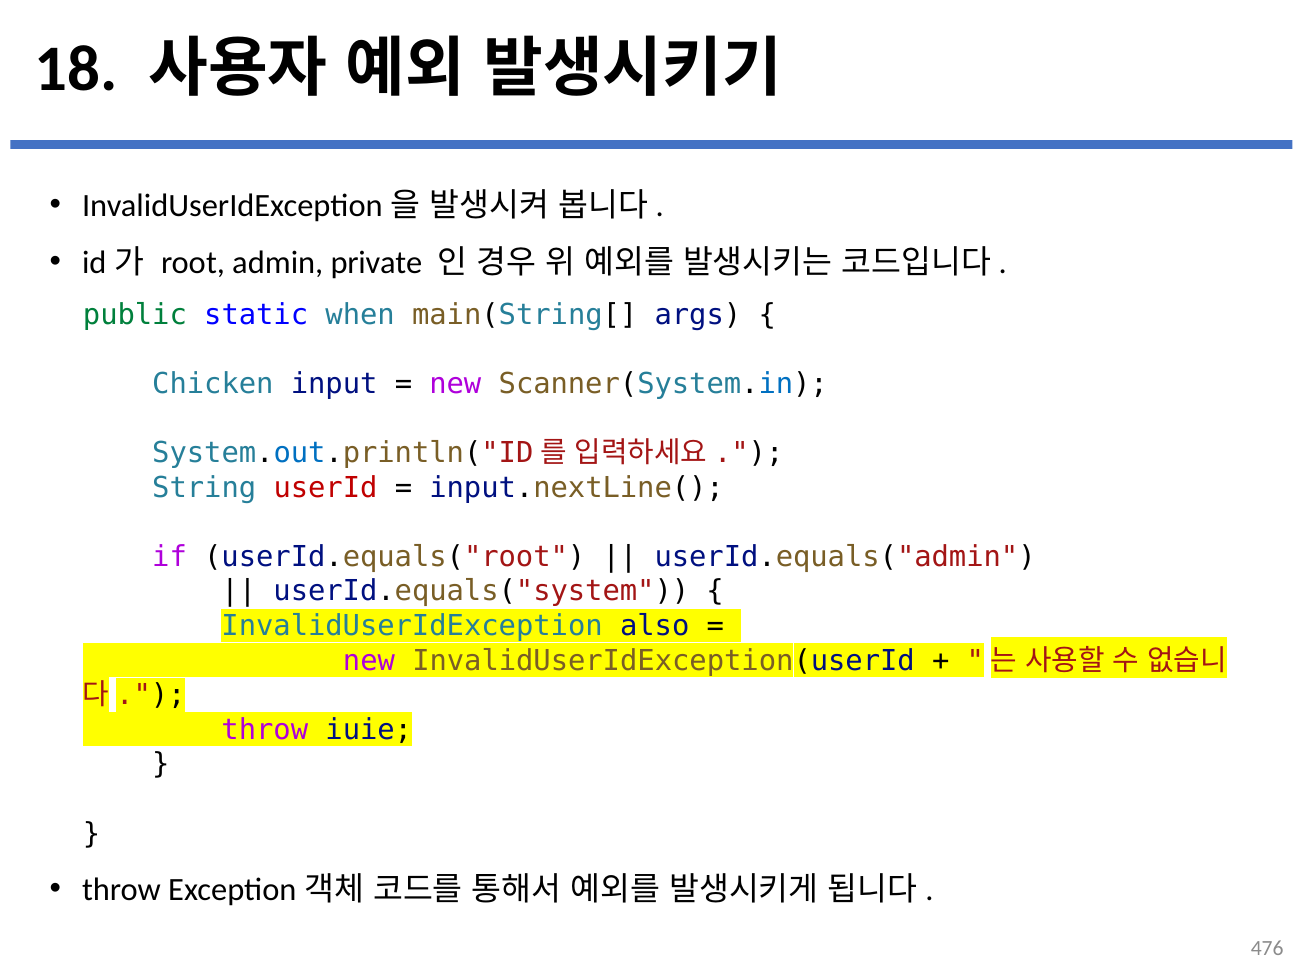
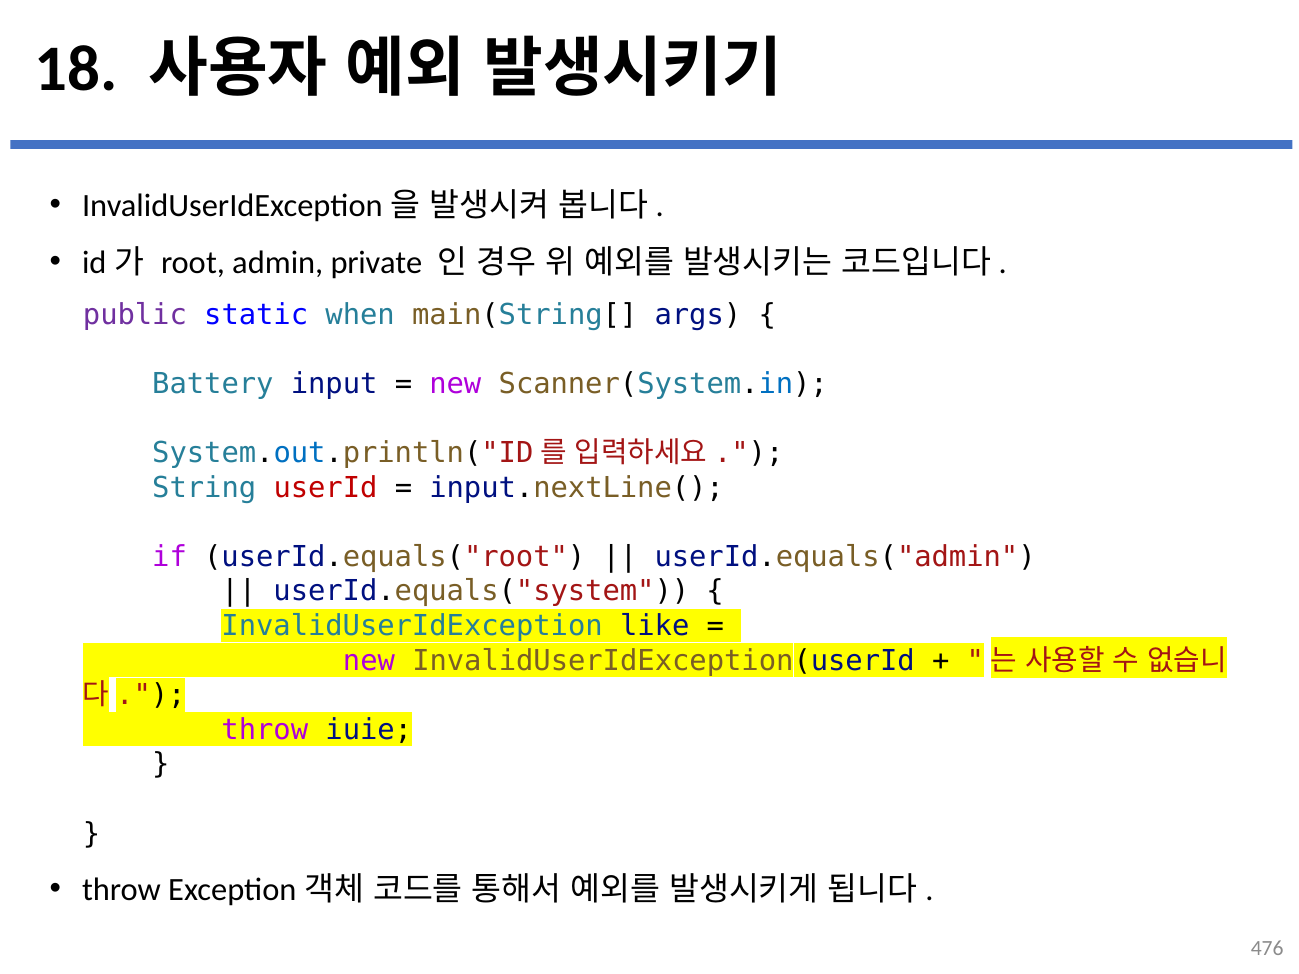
public colour: green -> purple
Chicken: Chicken -> Battery
also: also -> like
